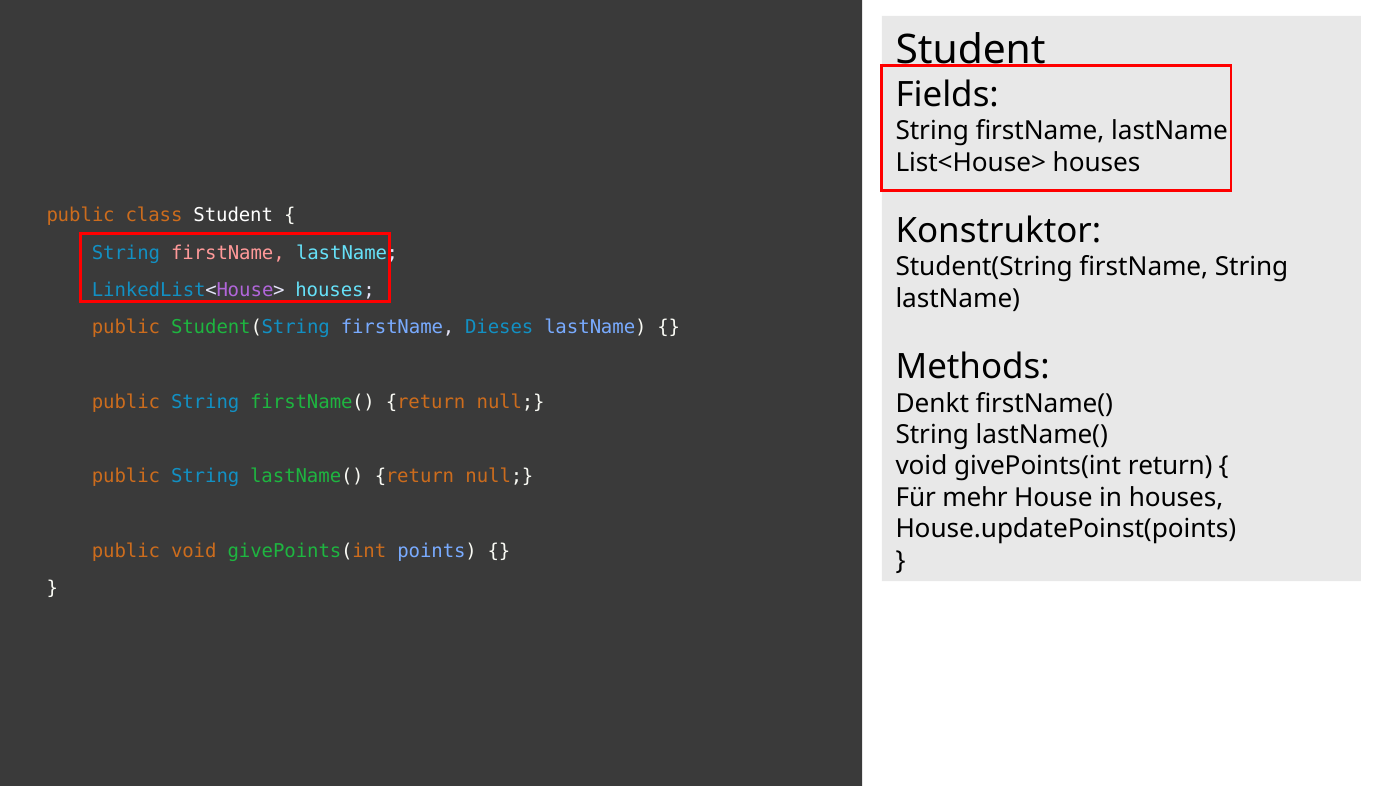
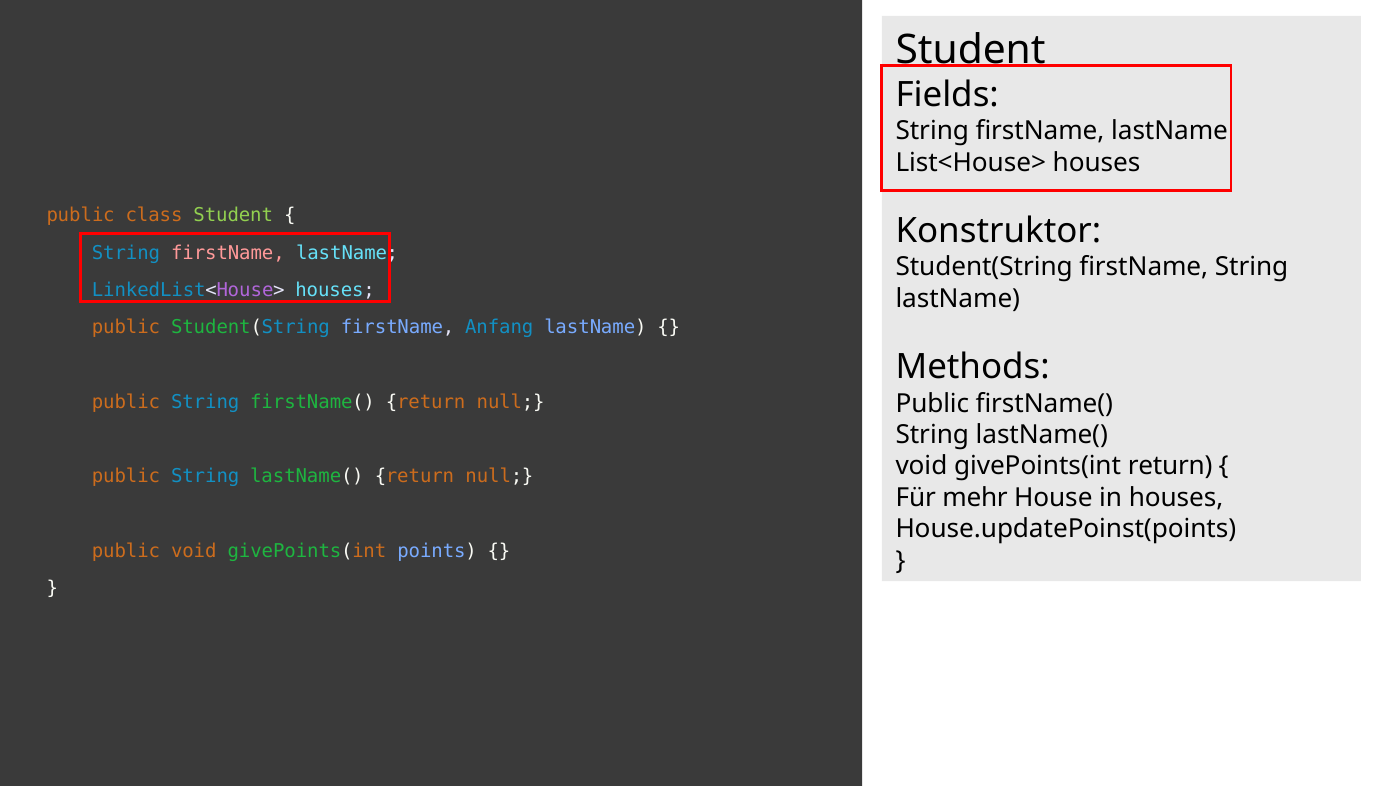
Student at (233, 215) colour: white -> light green
Dieses: Dieses -> Anfang
Denkt at (932, 403): Denkt -> Public
